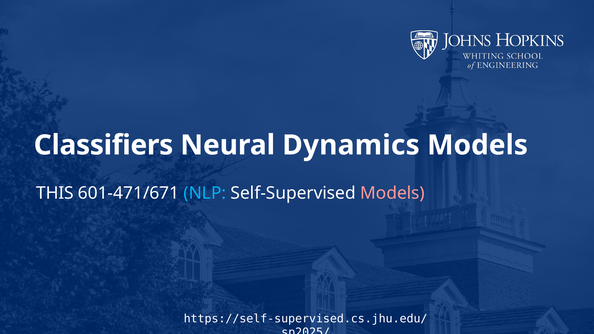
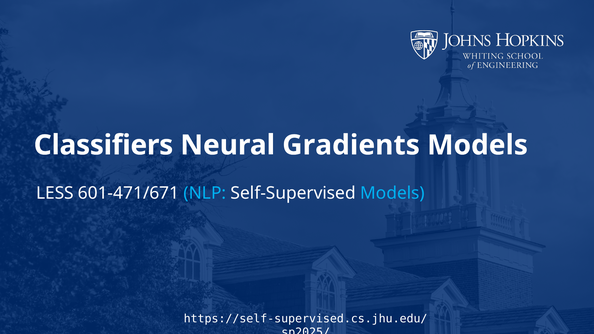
Dynamics: Dynamics -> Gradients
THIS: THIS -> LESS
Models at (392, 193) colour: pink -> light blue
